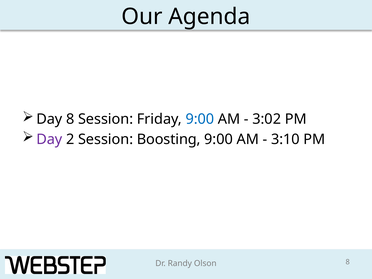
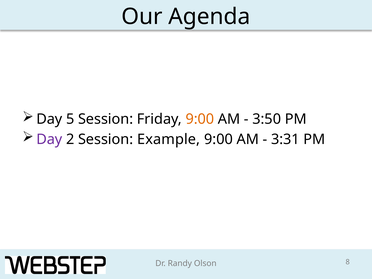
Day 8: 8 -> 5
9:00 at (200, 119) colour: blue -> orange
3:02: 3:02 -> 3:50
Boosting: Boosting -> Example
3:10: 3:10 -> 3:31
